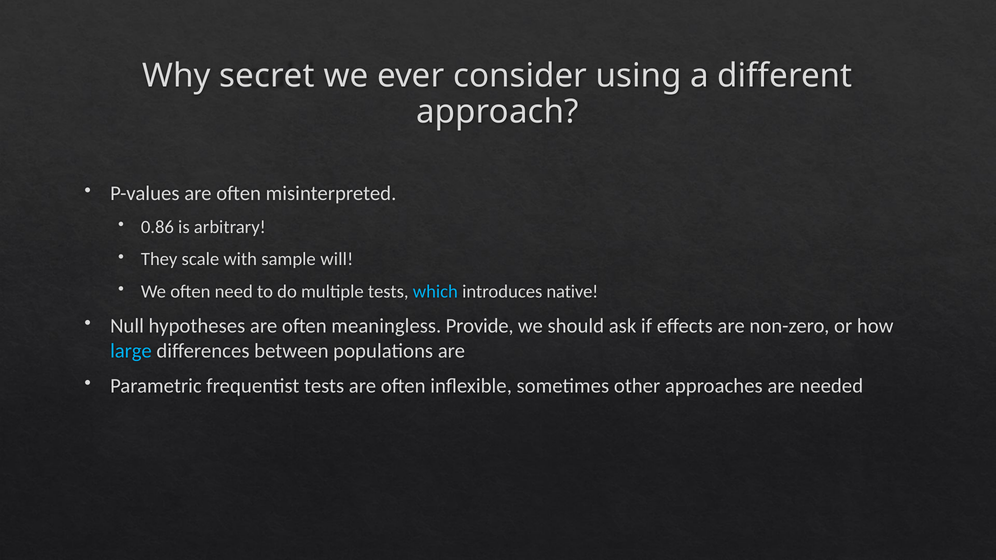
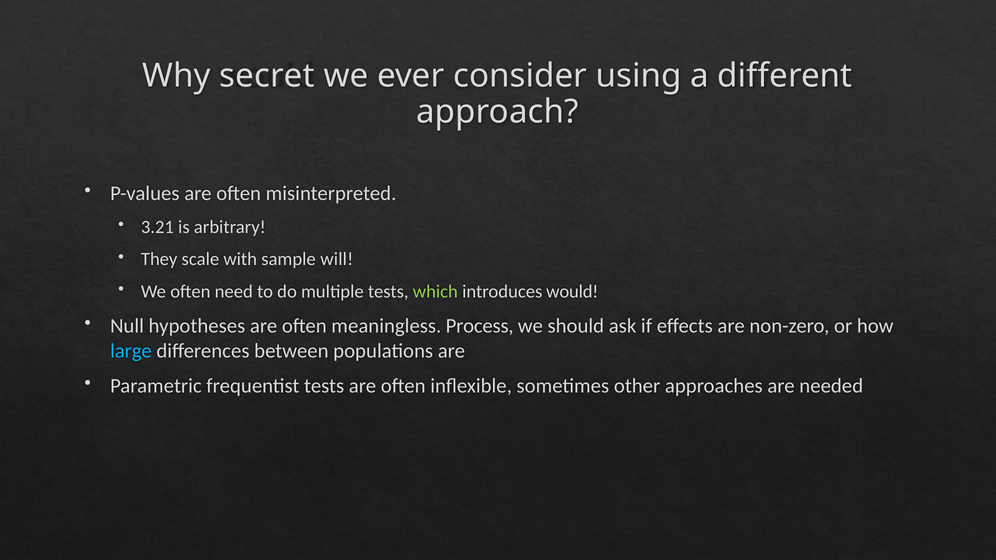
0.86: 0.86 -> 3.21
which colour: light blue -> light green
native: native -> would
Provide: Provide -> Process
